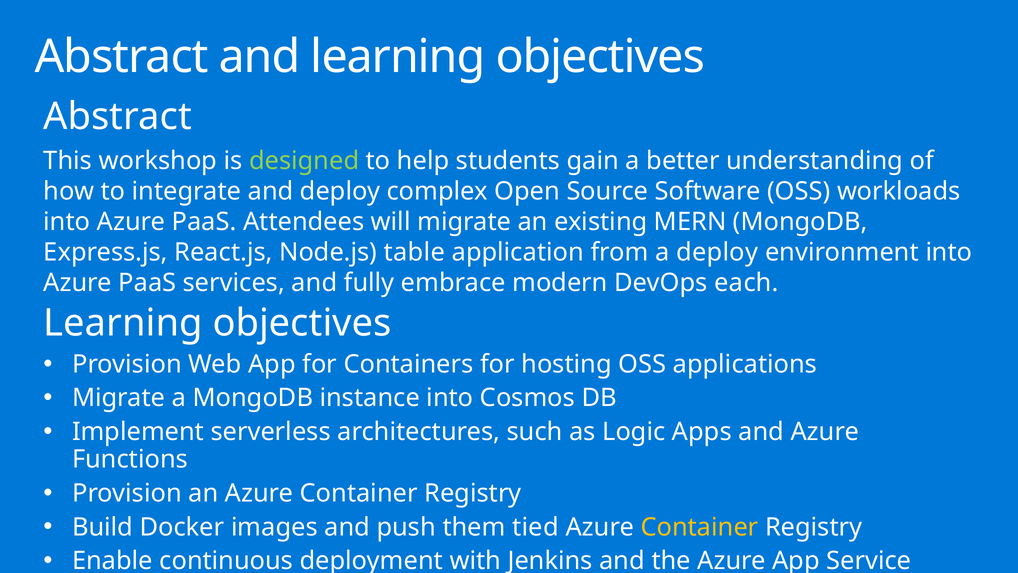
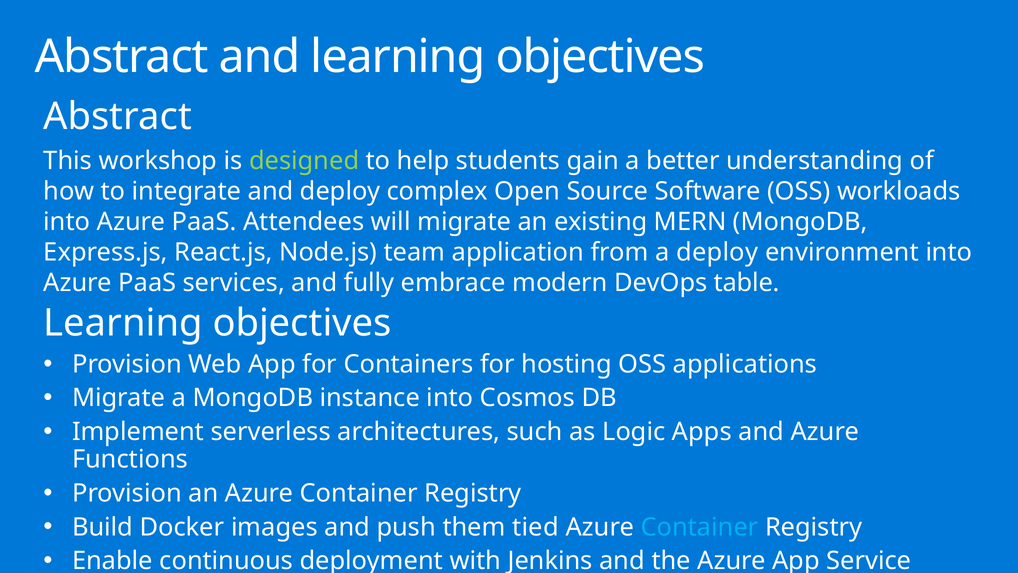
table: table -> team
each: each -> table
Container at (699, 527) colour: yellow -> light blue
